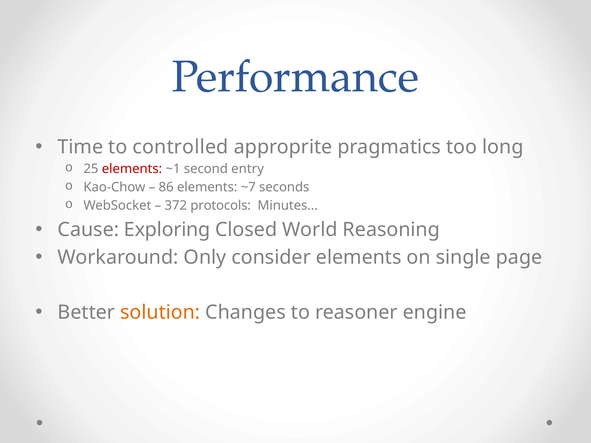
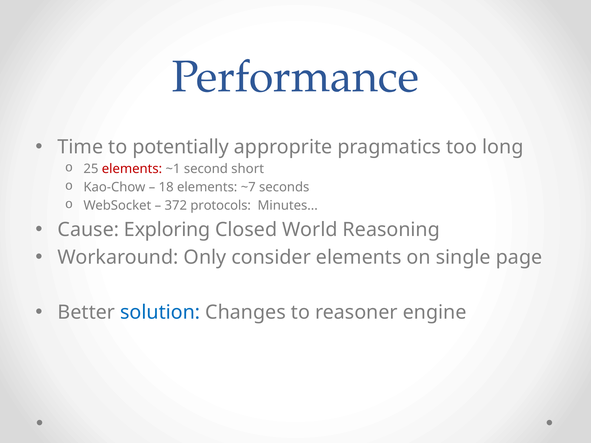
controlled: controlled -> potentially
entry: entry -> short
86: 86 -> 18
solution colour: orange -> blue
